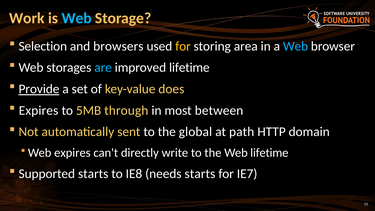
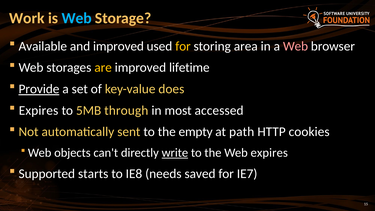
Selection: Selection -> Available
and browsers: browsers -> improved
Web at (295, 46) colour: light blue -> pink
are colour: light blue -> yellow
between: between -> accessed
global: global -> empty
domain: domain -> cookies
Web expires: expires -> objects
write underline: none -> present
Web lifetime: lifetime -> expires
needs starts: starts -> saved
